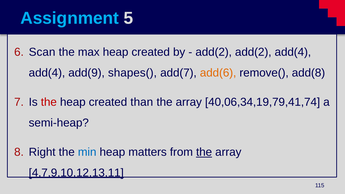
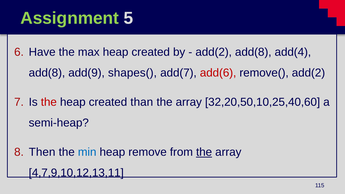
Assignment colour: light blue -> light green
Scan: Scan -> Have
add(2 add(2: add(2 -> add(8
add(4 at (47, 73): add(4 -> add(8
add(6 colour: orange -> red
remove( add(8: add(8 -> add(2
40,06,34,19,79,41,74: 40,06,34,19,79,41,74 -> 32,20,50,10,25,40,60
Right: Right -> Then
matters: matters -> remove
4,7,9,10,12,13,11 underline: present -> none
